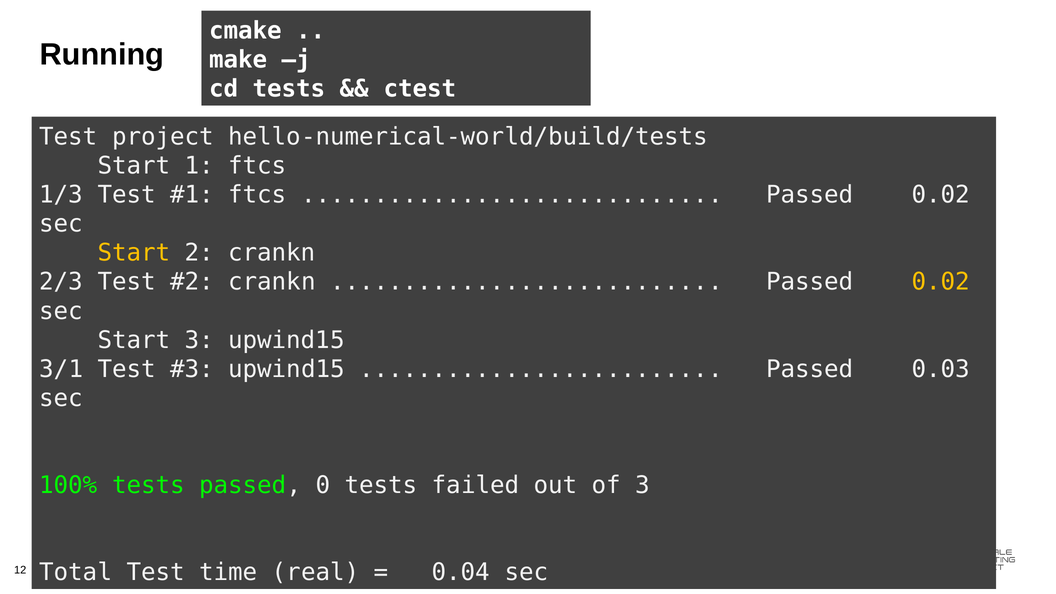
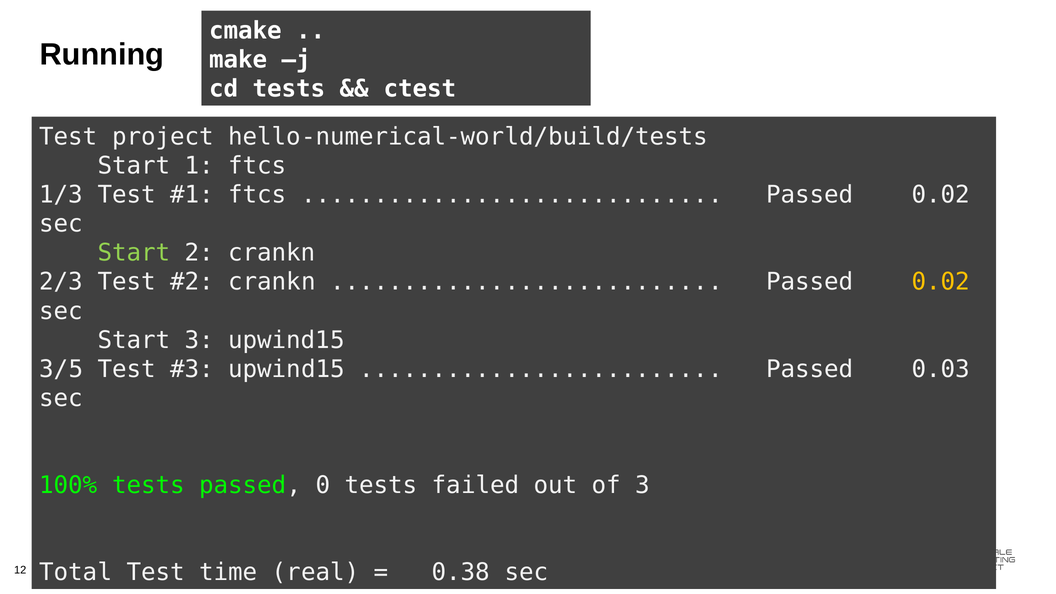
Start at (134, 253) colour: yellow -> light green
3/1: 3/1 -> 3/5
0.04: 0.04 -> 0.38
